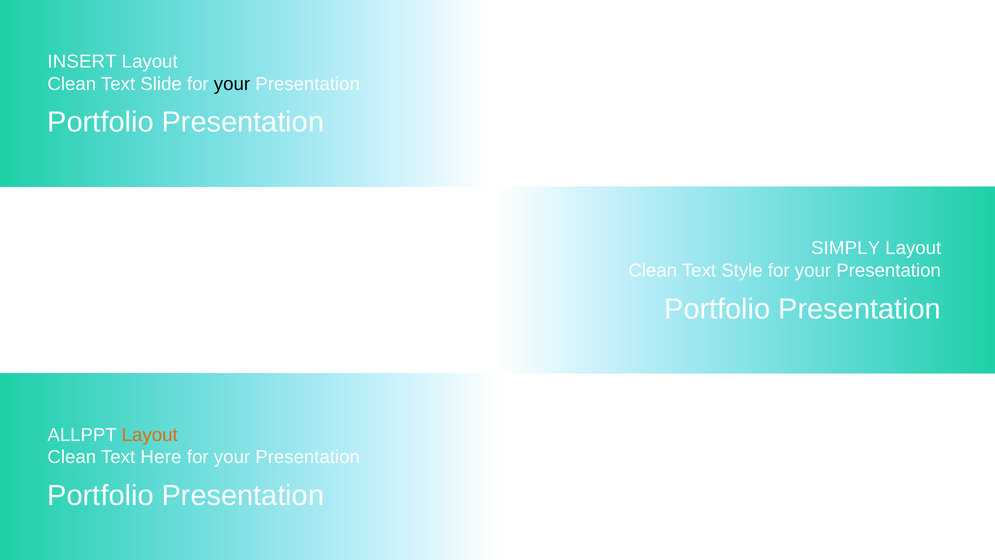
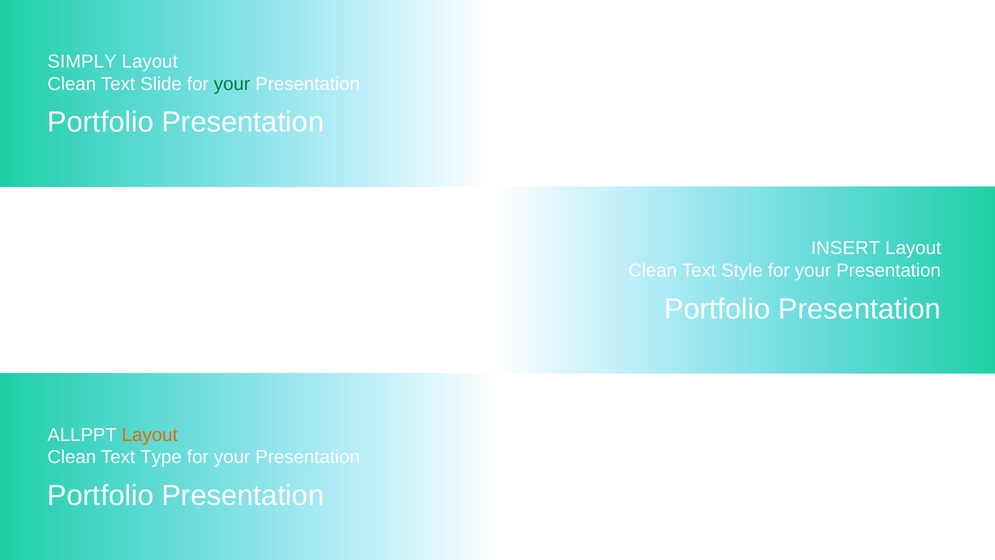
INSERT: INSERT -> SIMPLY
your at (232, 84) colour: black -> green
SIMPLY: SIMPLY -> INSERT
Here: Here -> Type
